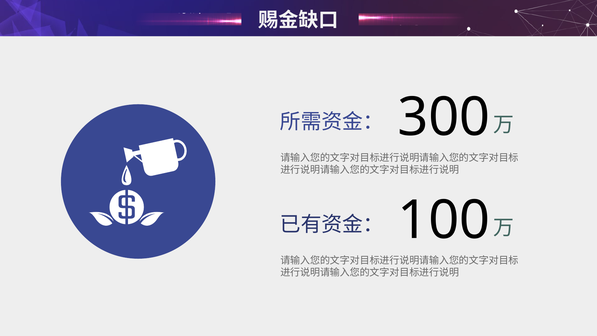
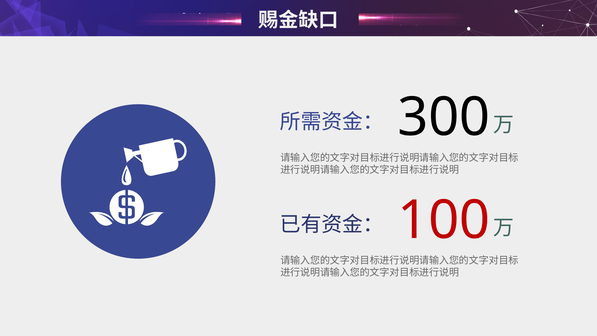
100 colour: black -> red
